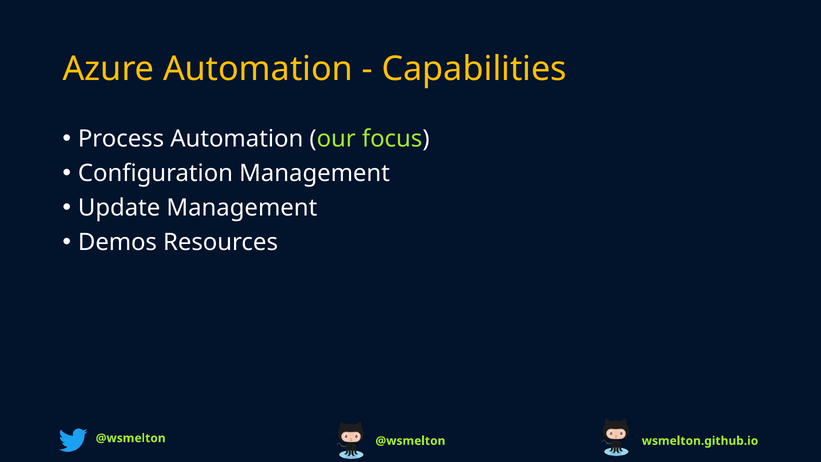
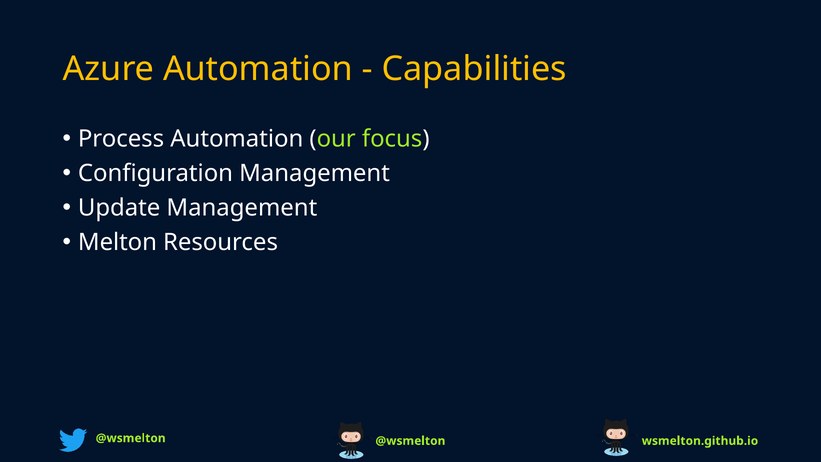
Demos: Demos -> Melton
